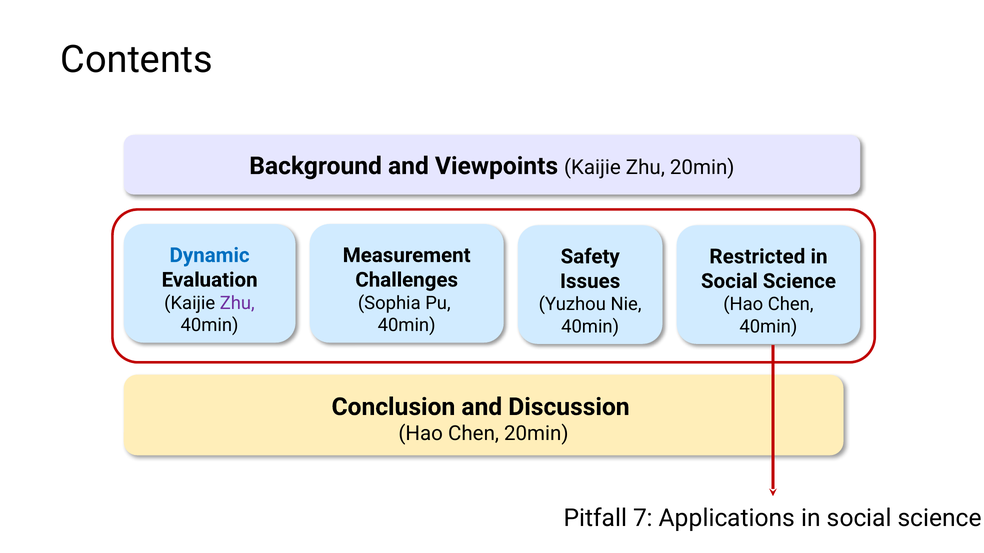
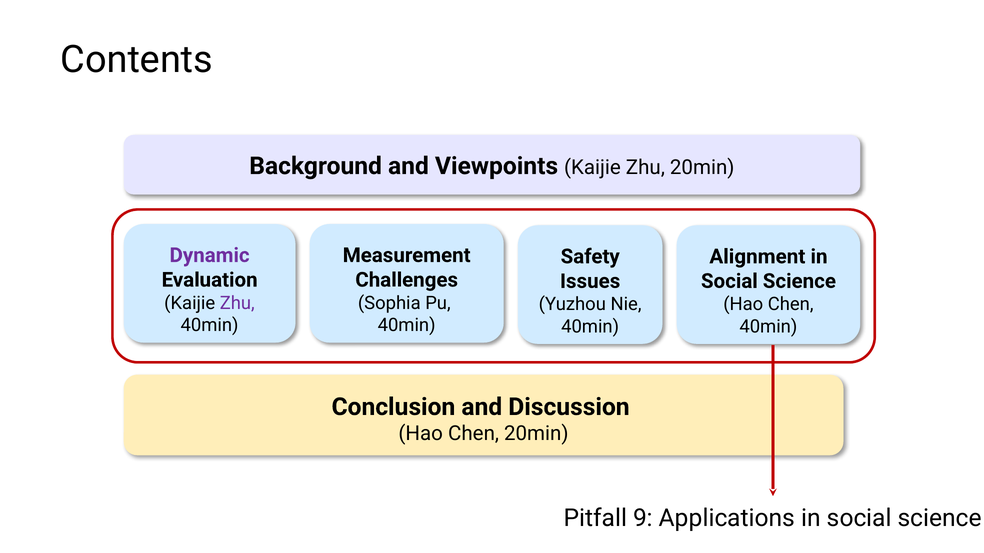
Dynamic colour: blue -> purple
Restricted: Restricted -> Alignment
7: 7 -> 9
